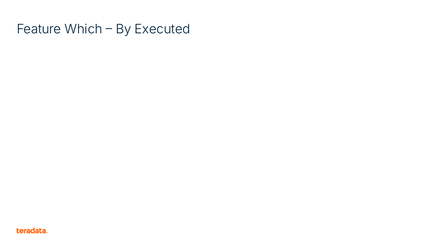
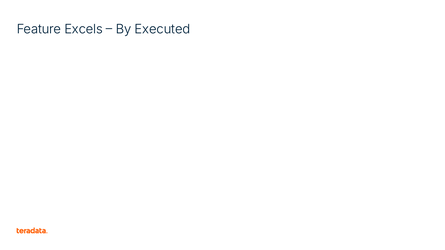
Which: Which -> Excels
